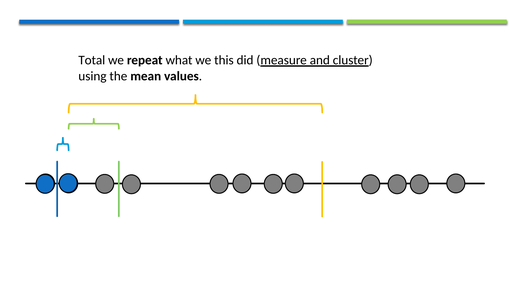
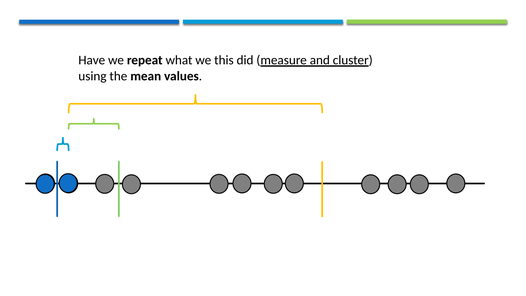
Total: Total -> Have
